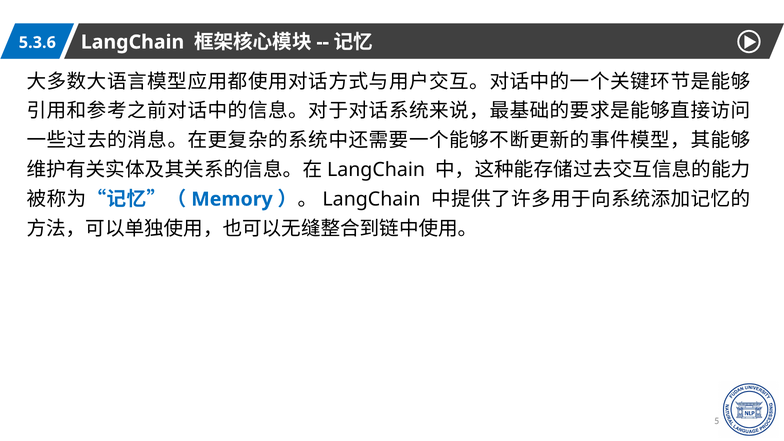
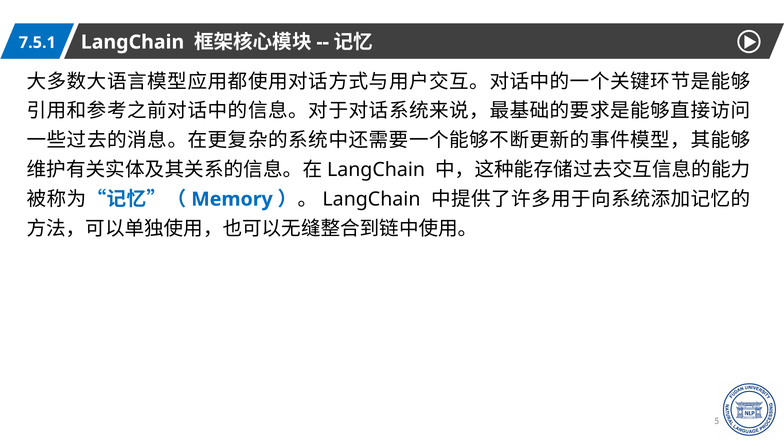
5.3.6: 5.3.6 -> 7.5.1
